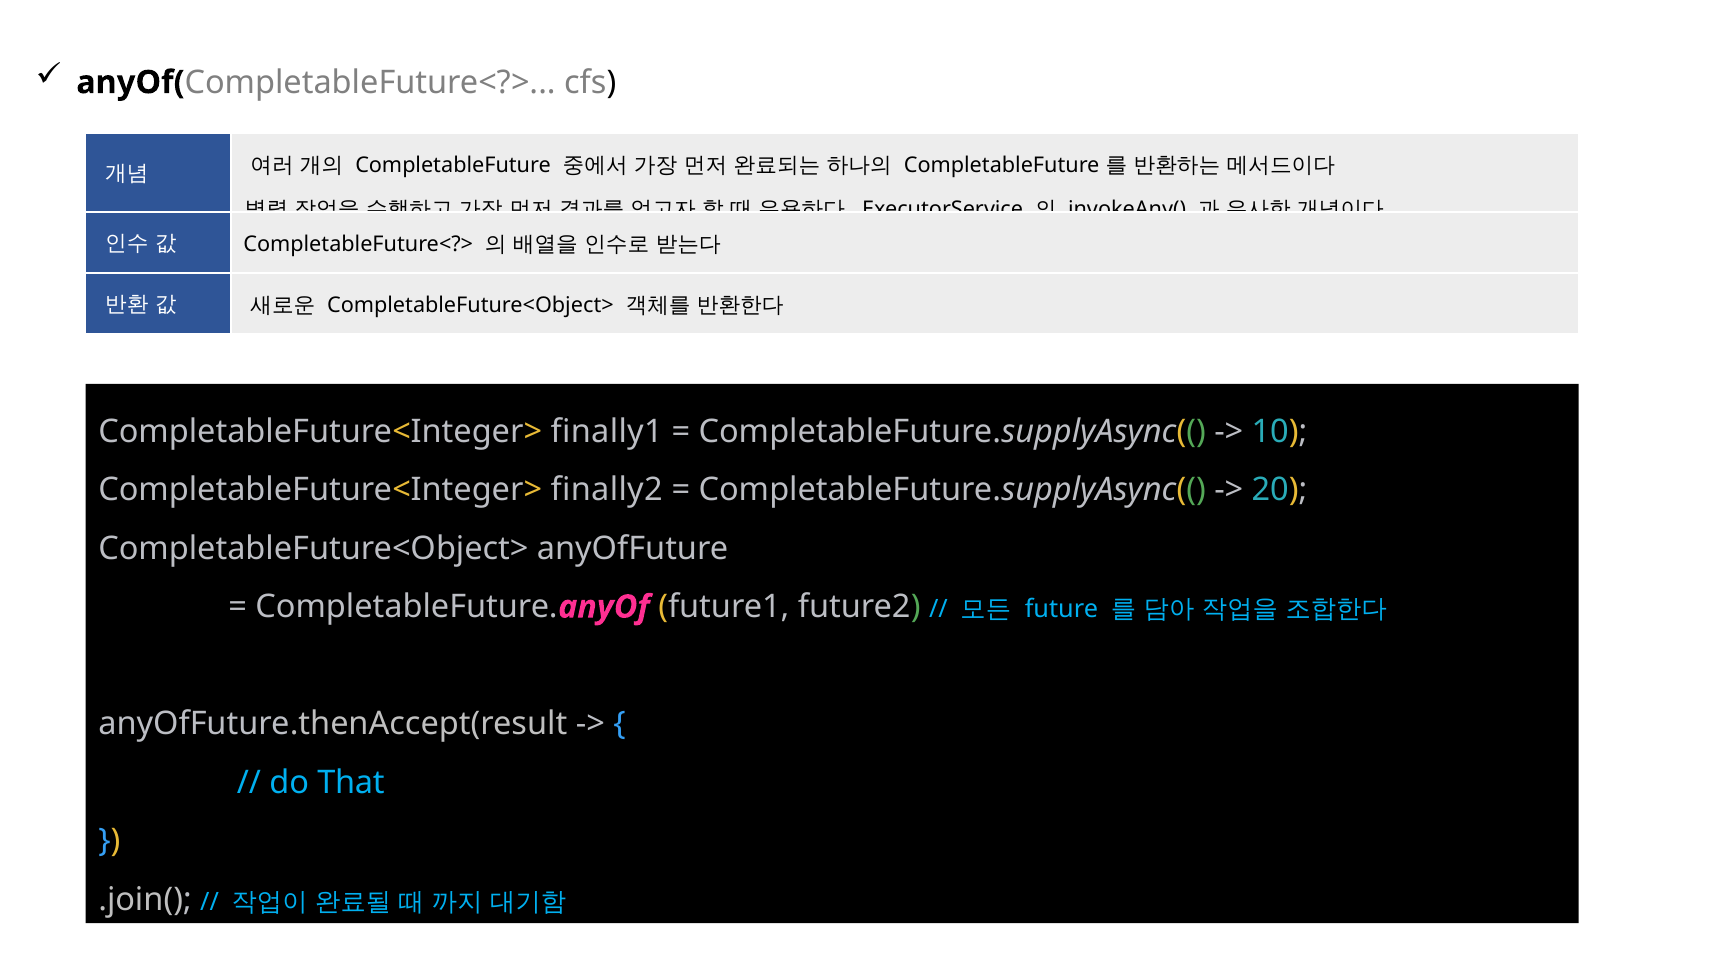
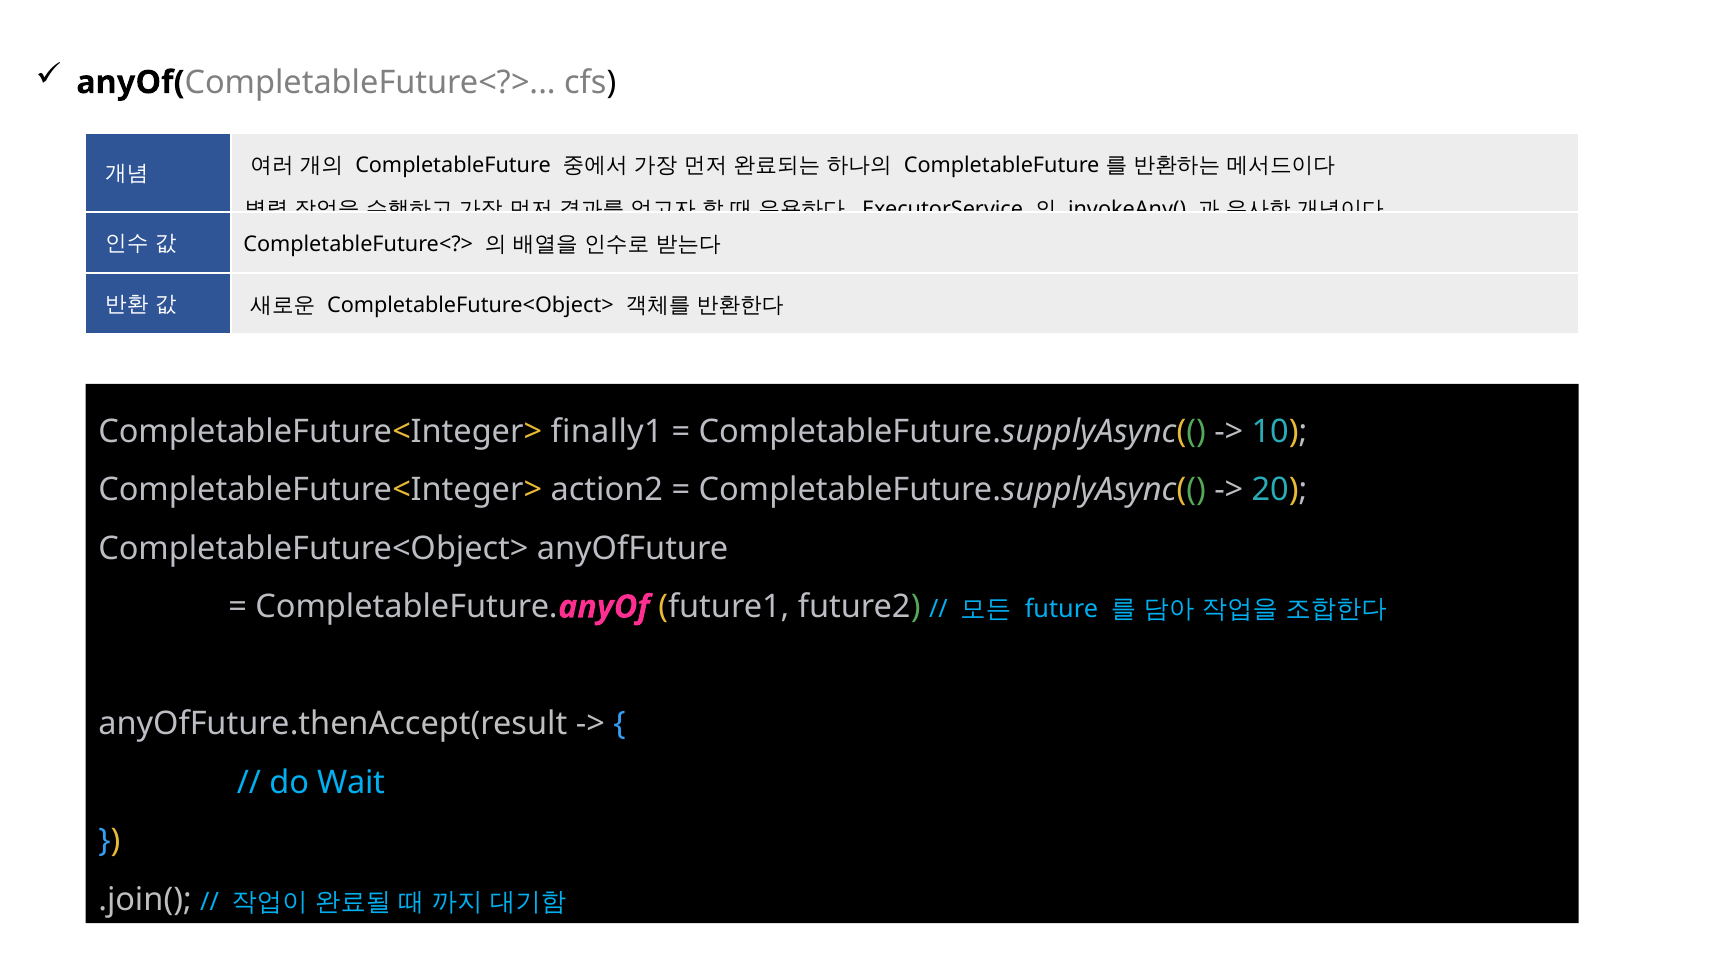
finally2: finally2 -> action2
That: That -> Wait
